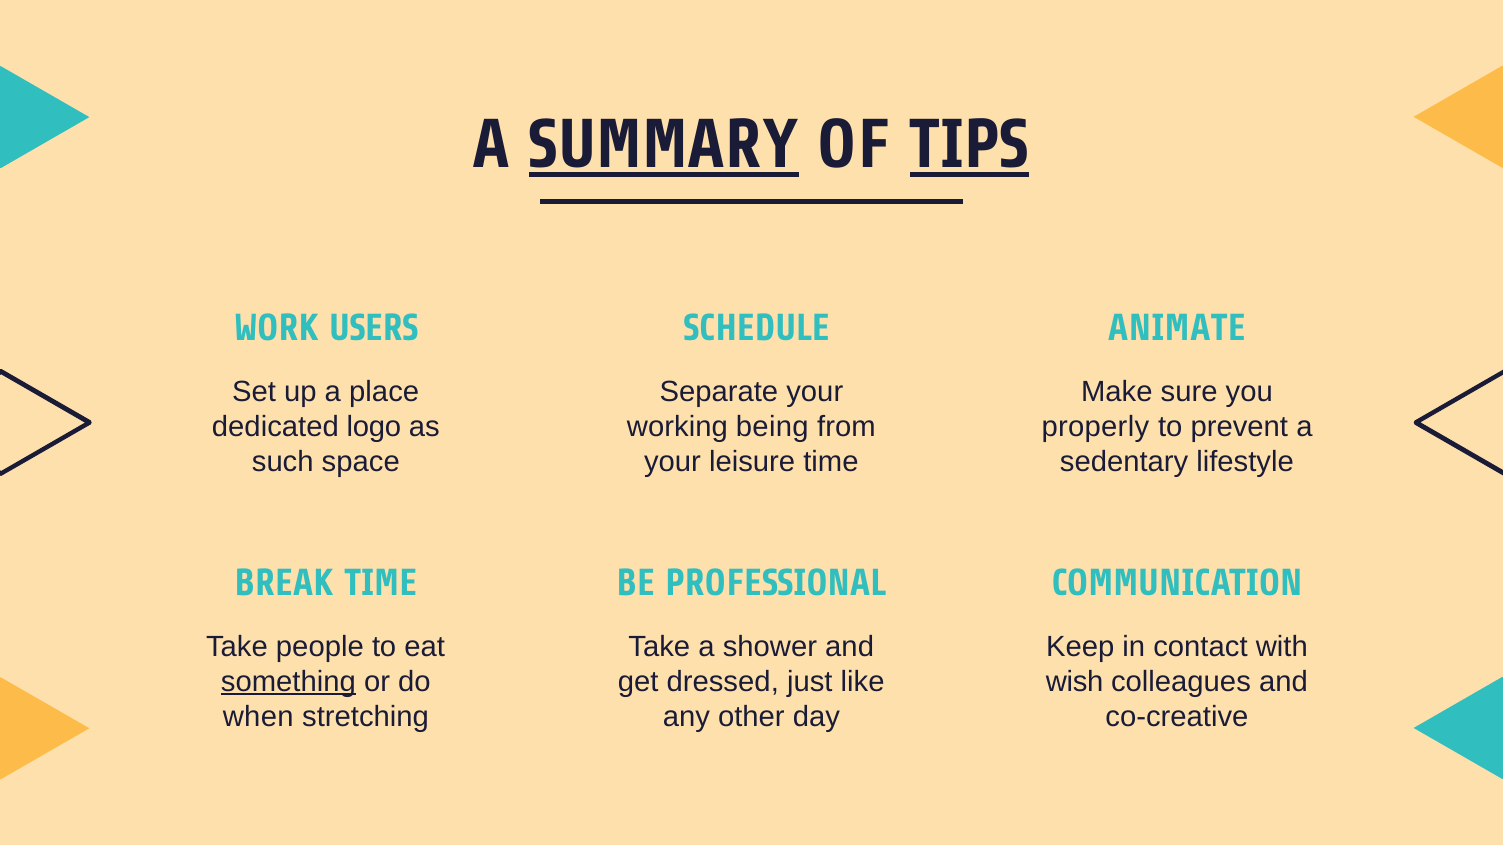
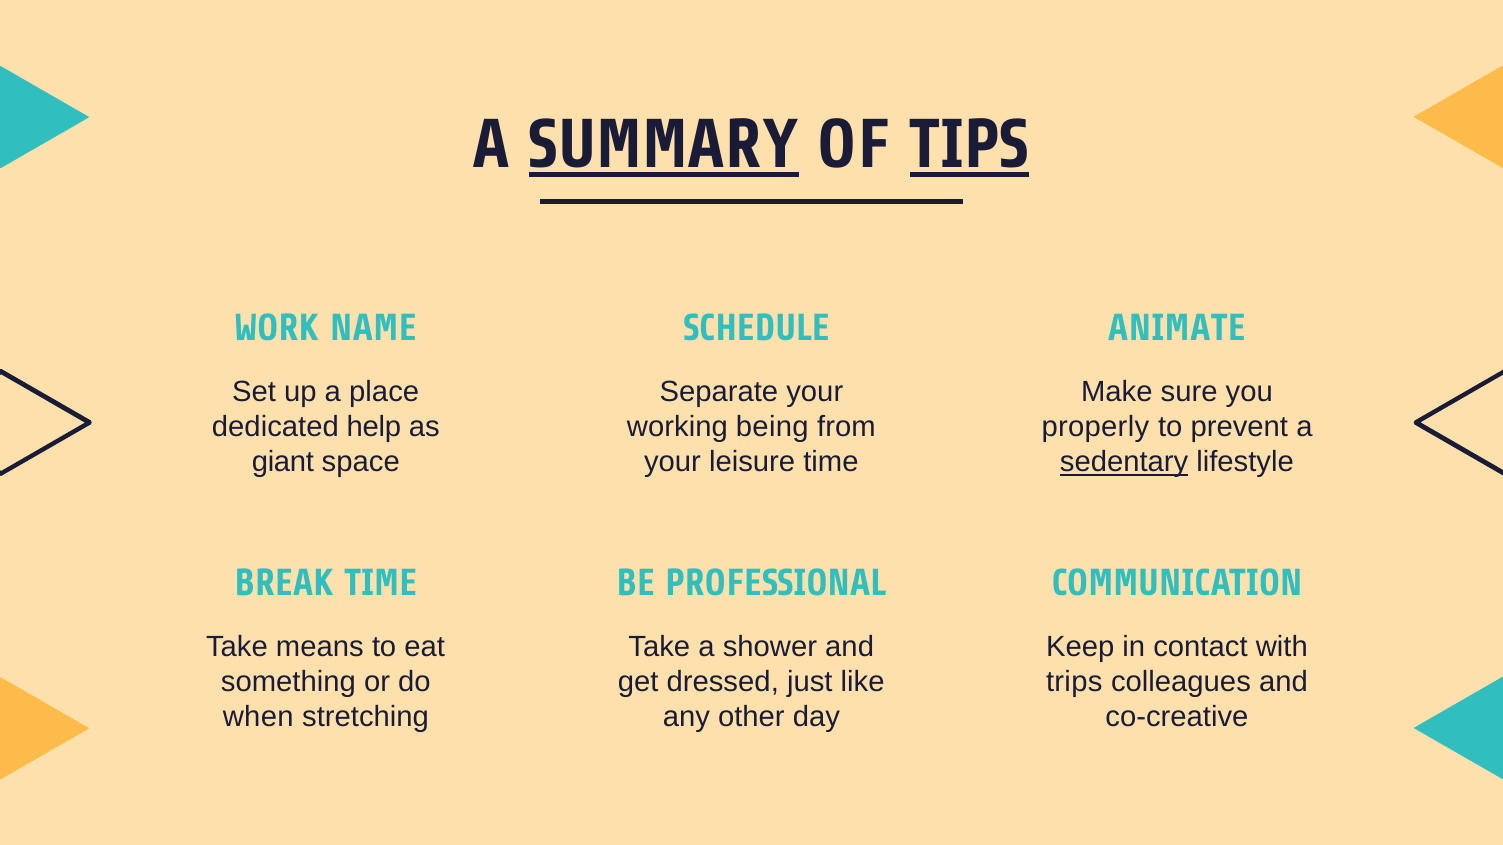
USERS: USERS -> NAME
logo: logo -> help
such: such -> giant
sedentary underline: none -> present
people: people -> means
something underline: present -> none
wish: wish -> trips
